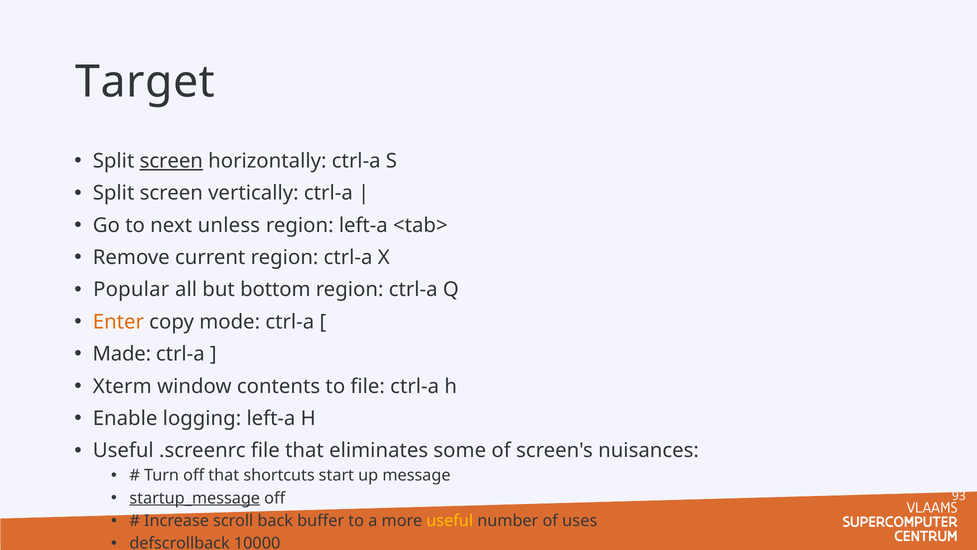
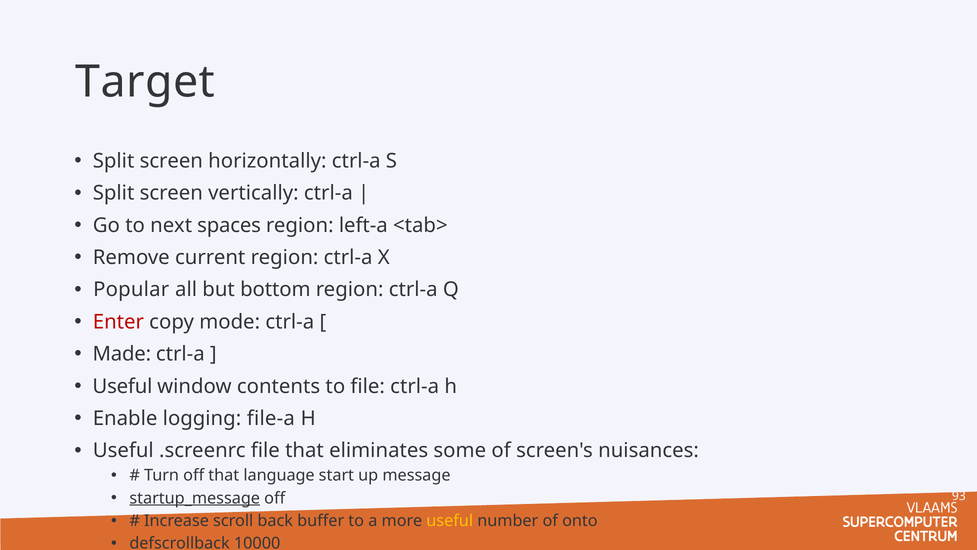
screen at (171, 161) underline: present -> none
unless: unless -> spaces
Enter colour: orange -> red
Xterm at (122, 386): Xterm -> Useful
logging left-a: left-a -> file-a
shortcuts: shortcuts -> language
uses: uses -> onto
